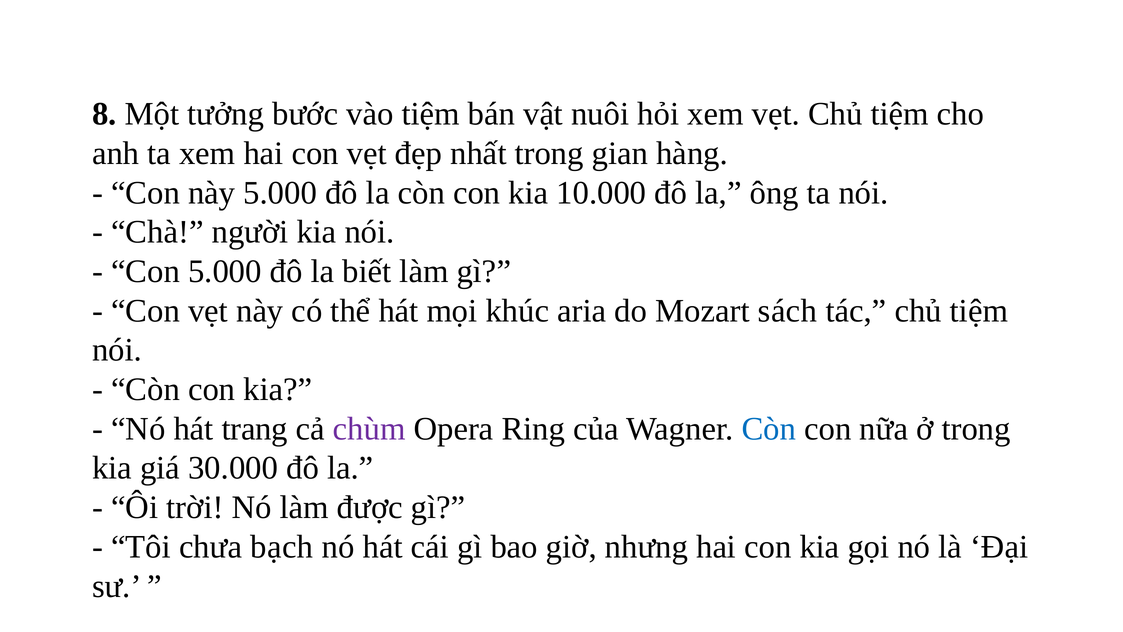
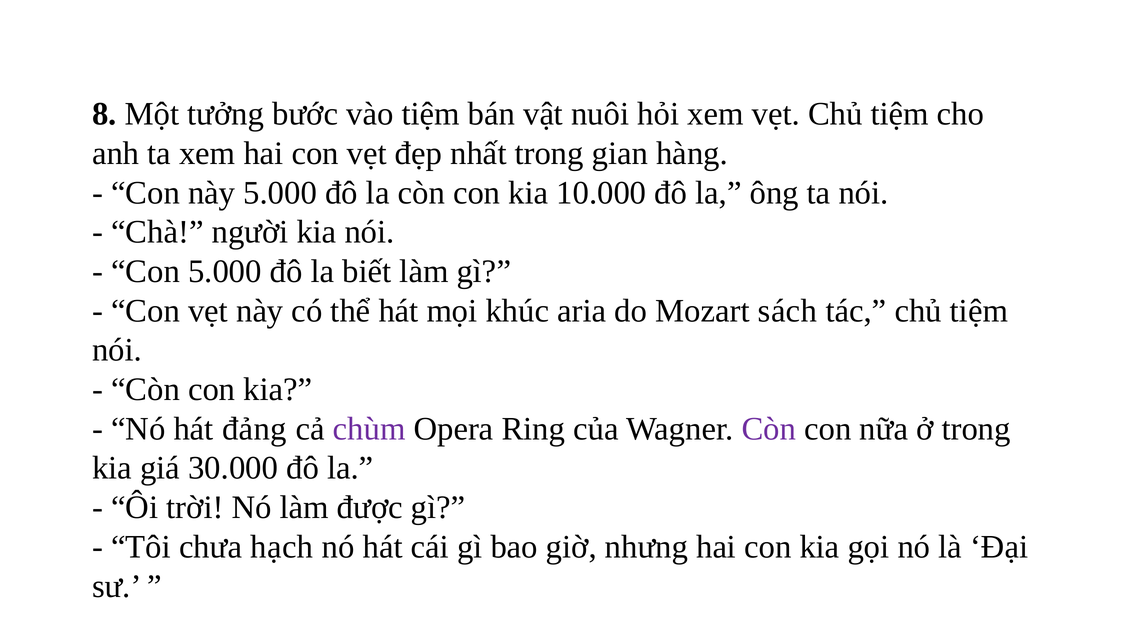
trang: trang -> đảng
Còn at (769, 429) colour: blue -> purple
bạch: bạch -> hạch
